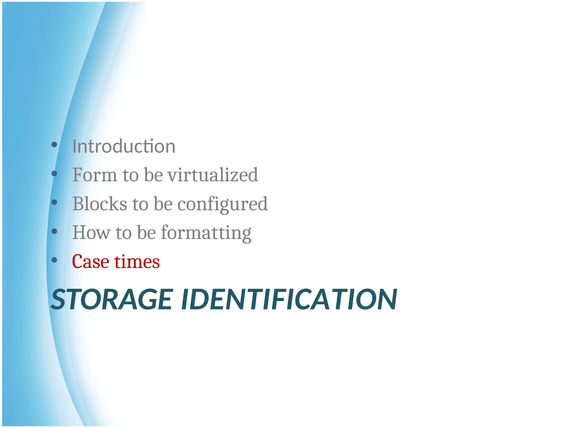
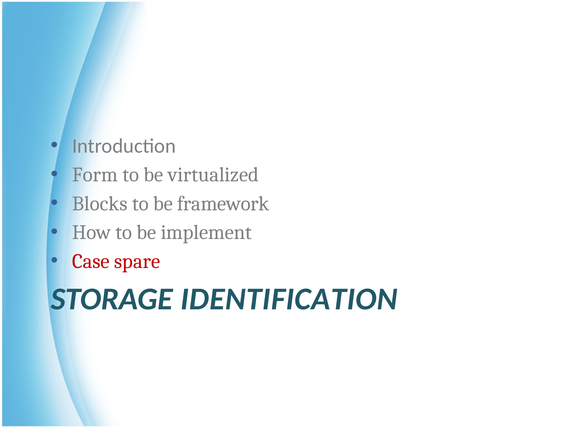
configured: configured -> framework
formatting: formatting -> implement
times: times -> spare
